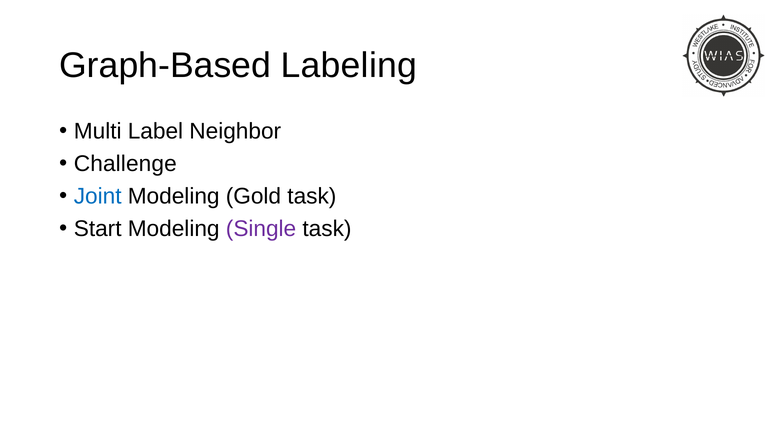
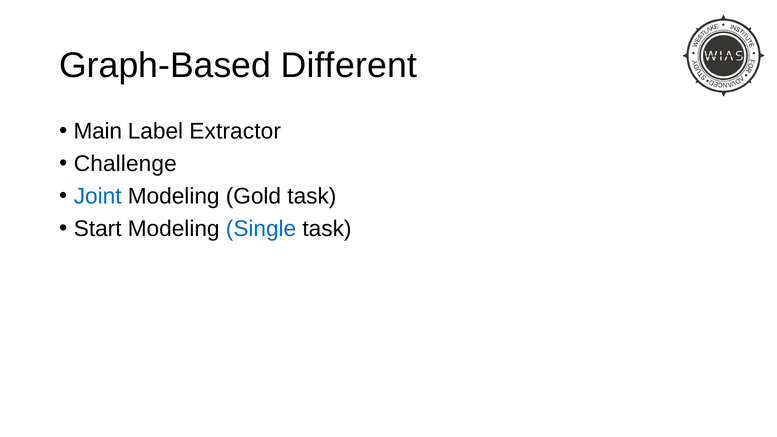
Labeling: Labeling -> Different
Multi: Multi -> Main
Neighbor: Neighbor -> Extractor
Single colour: purple -> blue
